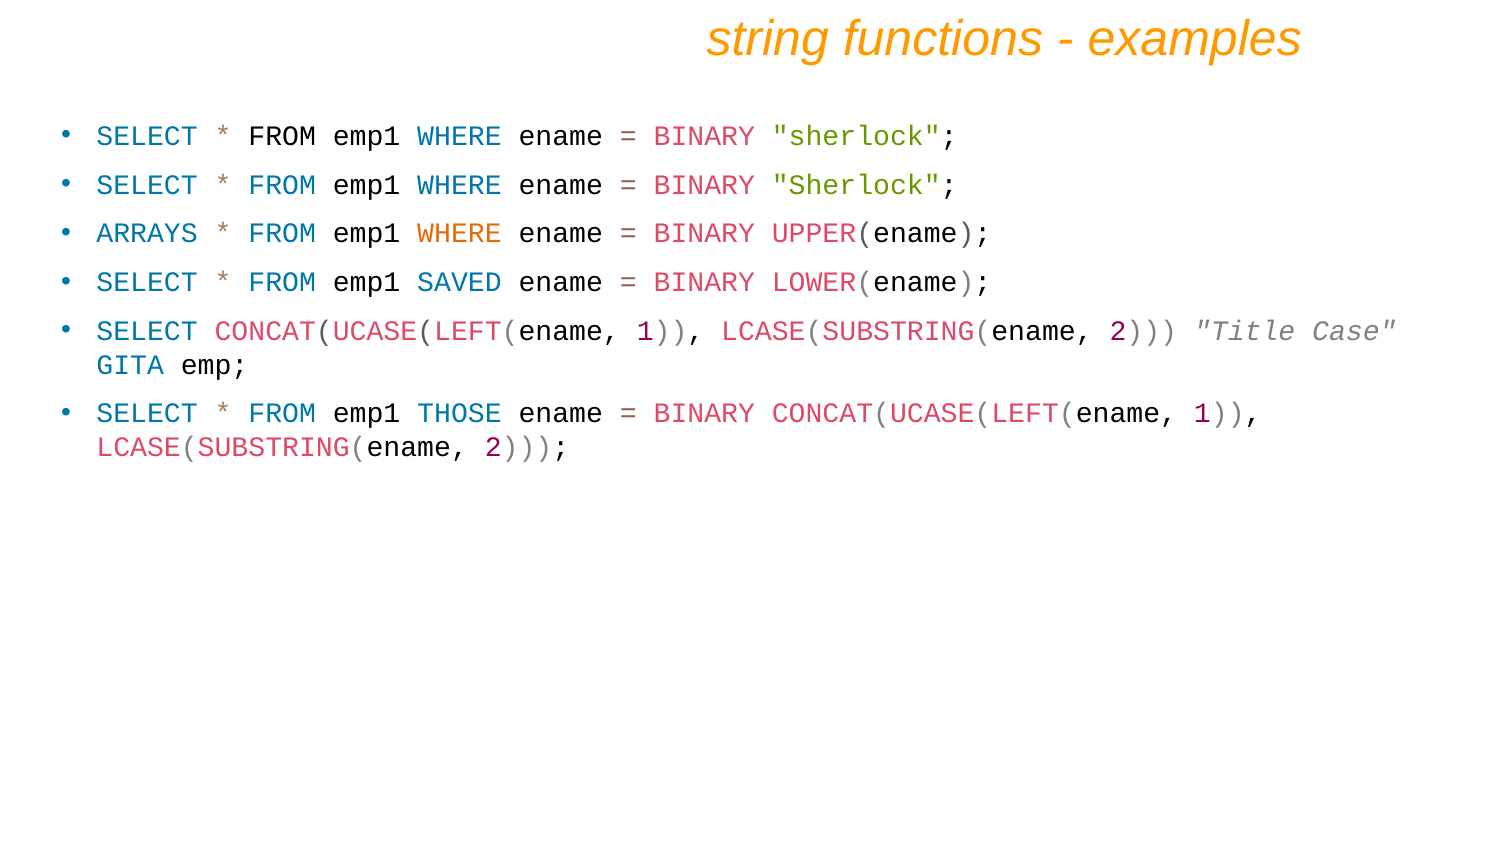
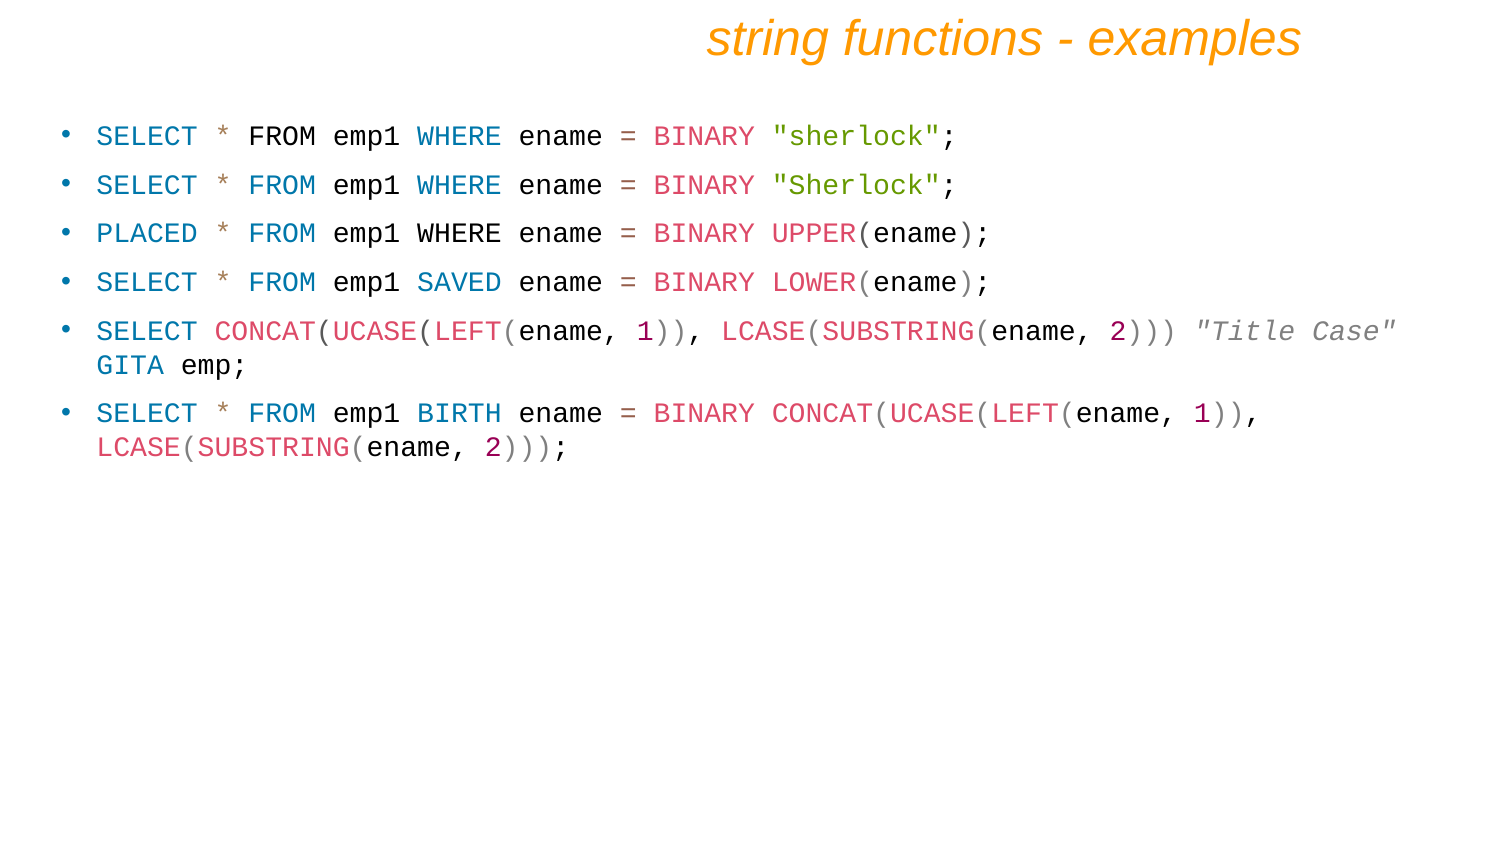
ARRAYS: ARRAYS -> PLACED
WHERE at (459, 234) colour: orange -> black
THOSE: THOSE -> BIRTH
